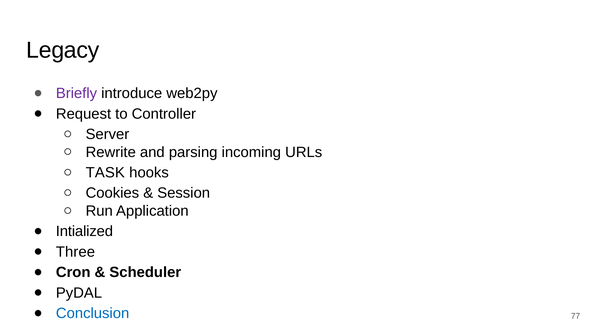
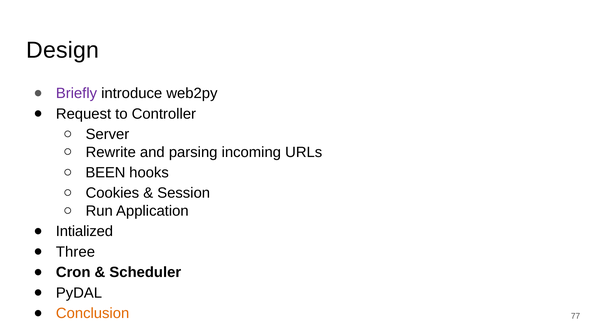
Legacy: Legacy -> Design
TASK: TASK -> BEEN
Conclusion colour: blue -> orange
